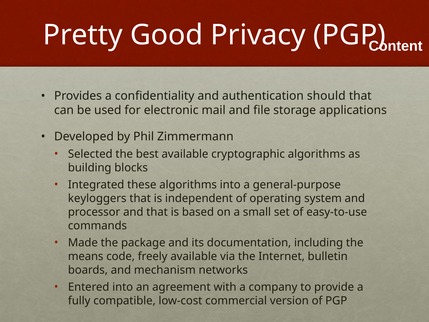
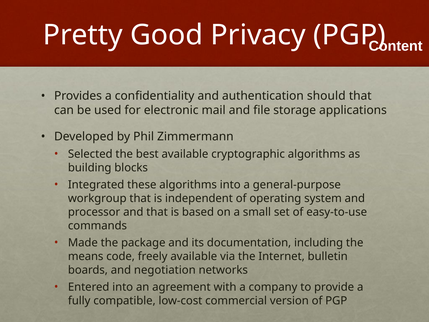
keyloggers: keyloggers -> workgroup
mechanism: mechanism -> negotiation
